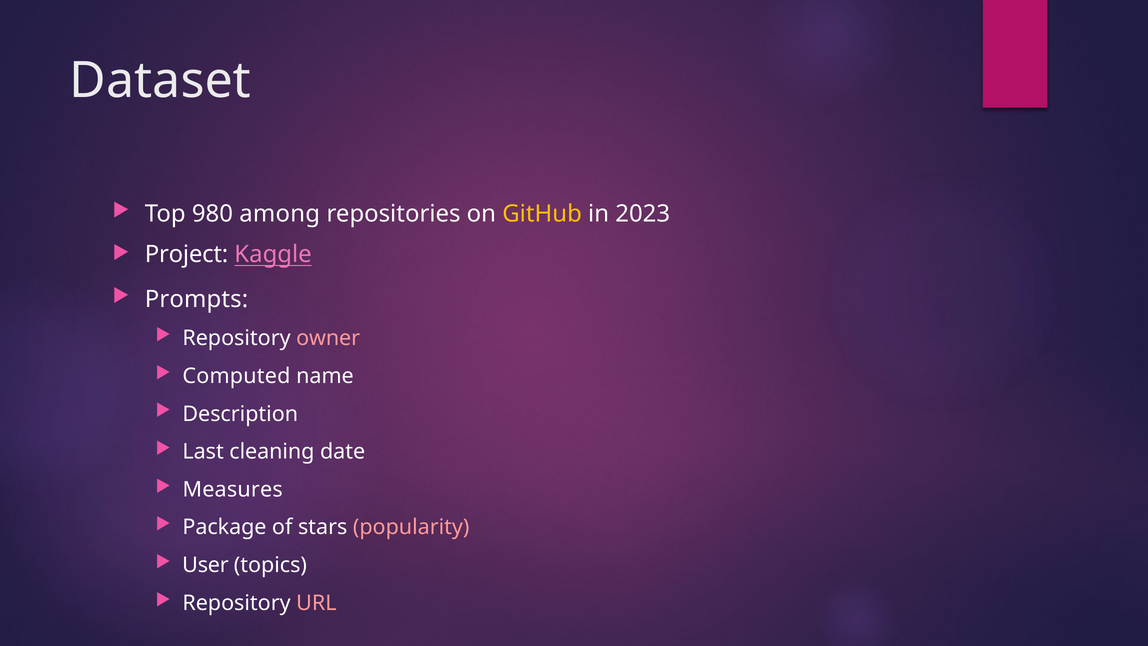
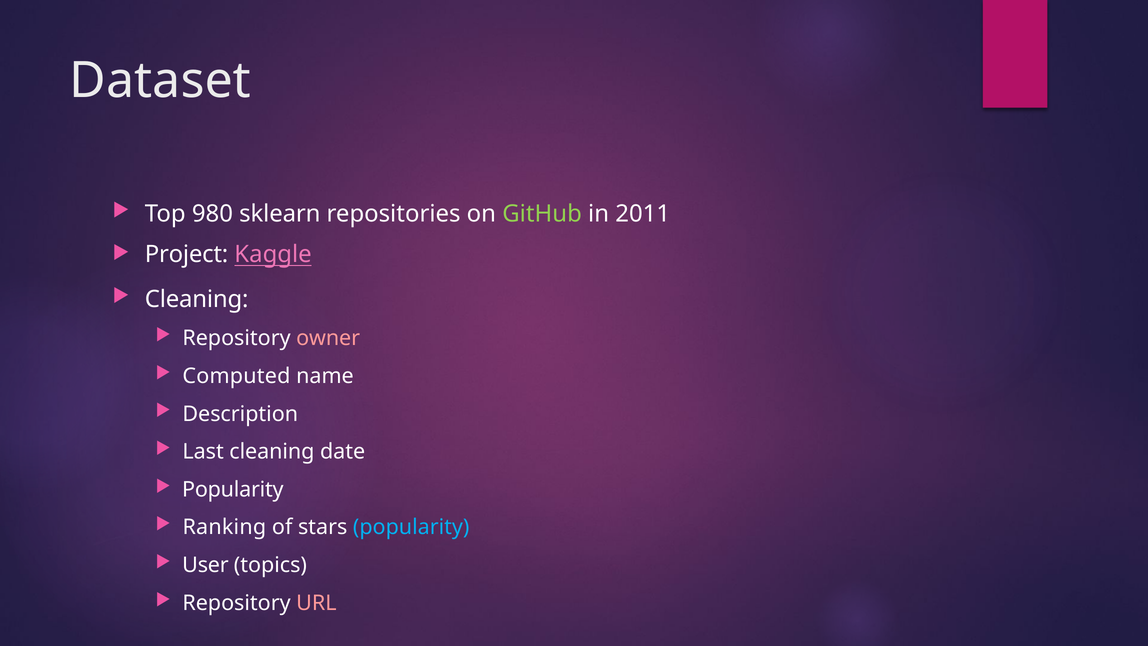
among: among -> sklearn
GitHub colour: yellow -> light green
2023: 2023 -> 2011
Prompts at (197, 299): Prompts -> Cleaning
Measures at (233, 489): Measures -> Popularity
Package: Package -> Ranking
popularity at (411, 527) colour: pink -> light blue
